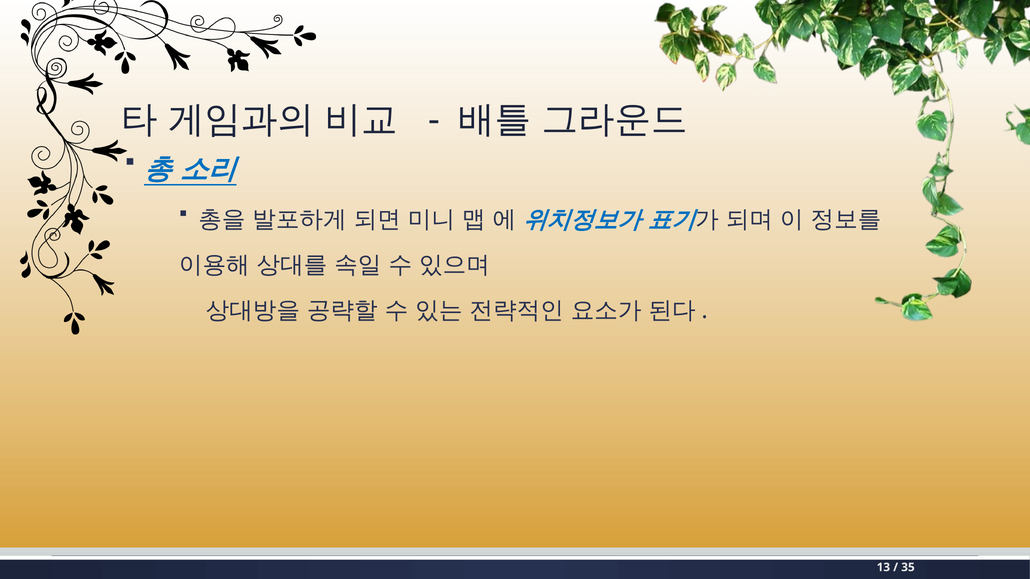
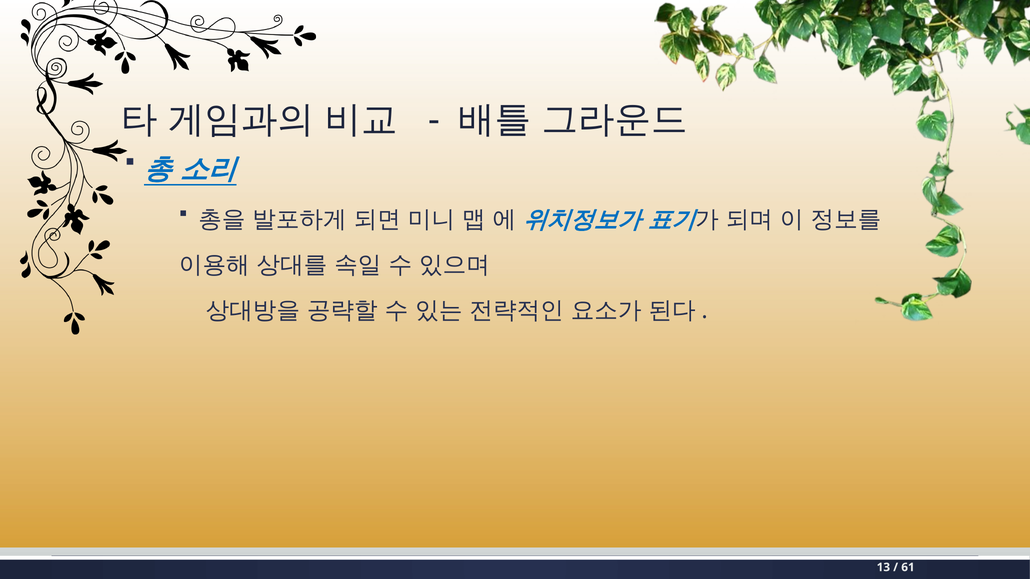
35: 35 -> 61
